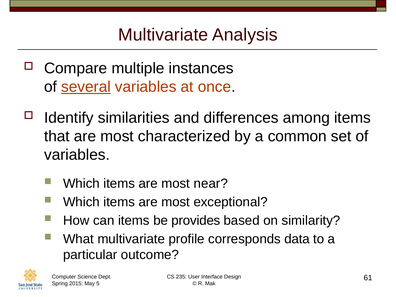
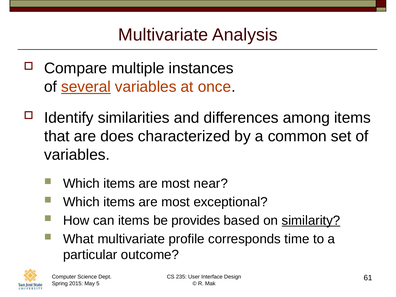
that are most: most -> does
similarity underline: none -> present
data: data -> time
